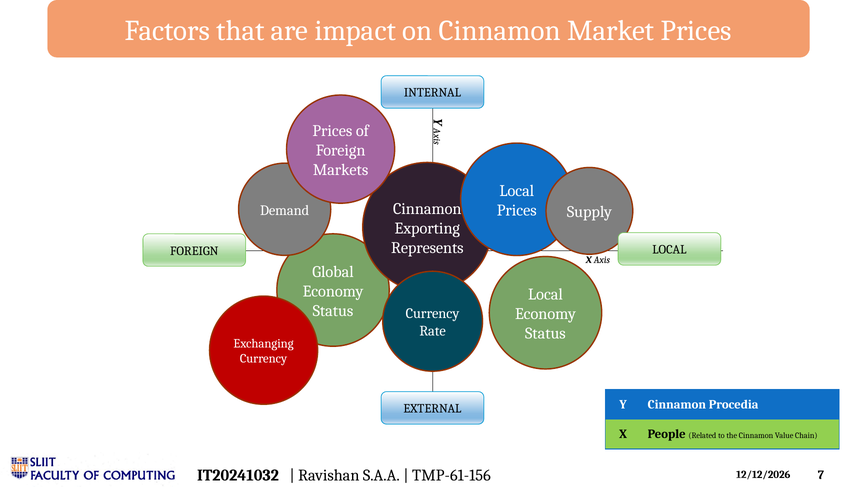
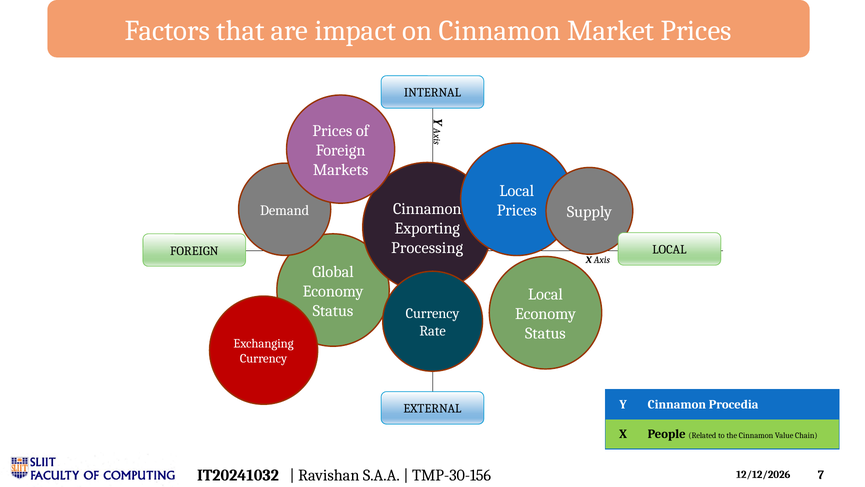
Represents: Represents -> Processing
TMP-61-156: TMP-61-156 -> TMP-30-156
